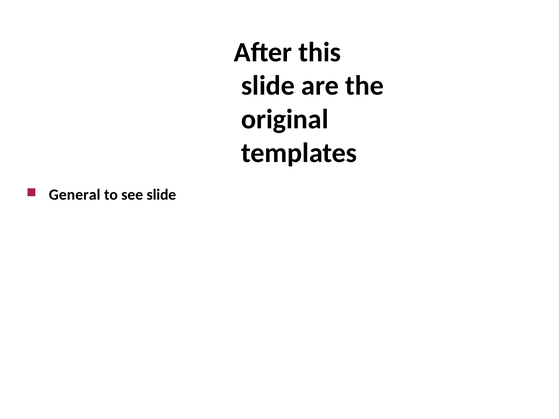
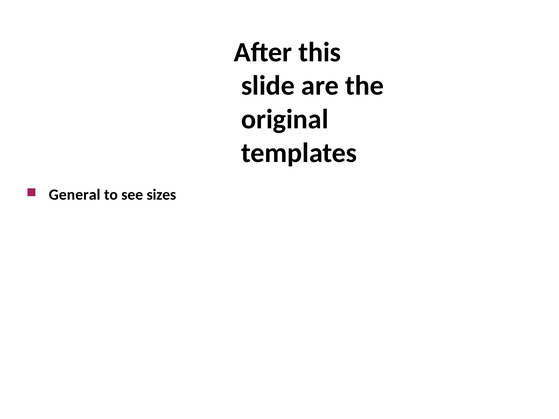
see slide: slide -> sizes
